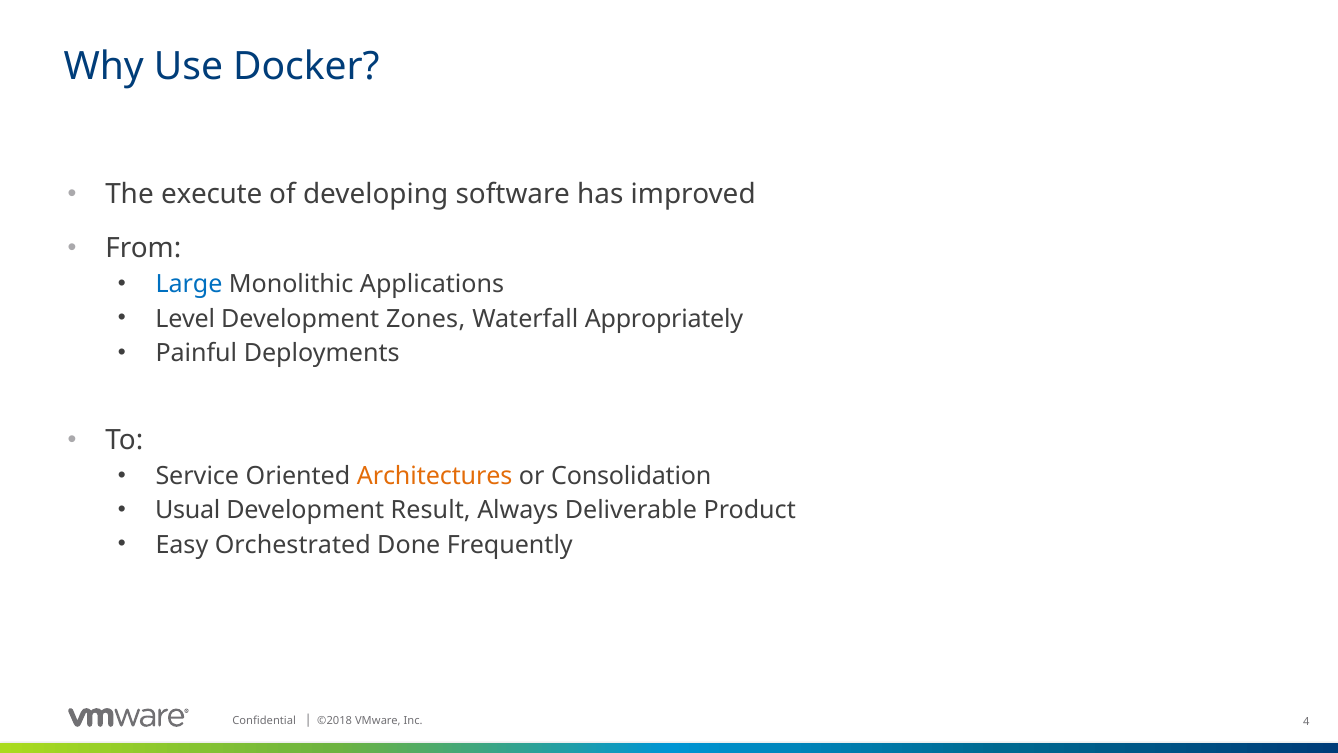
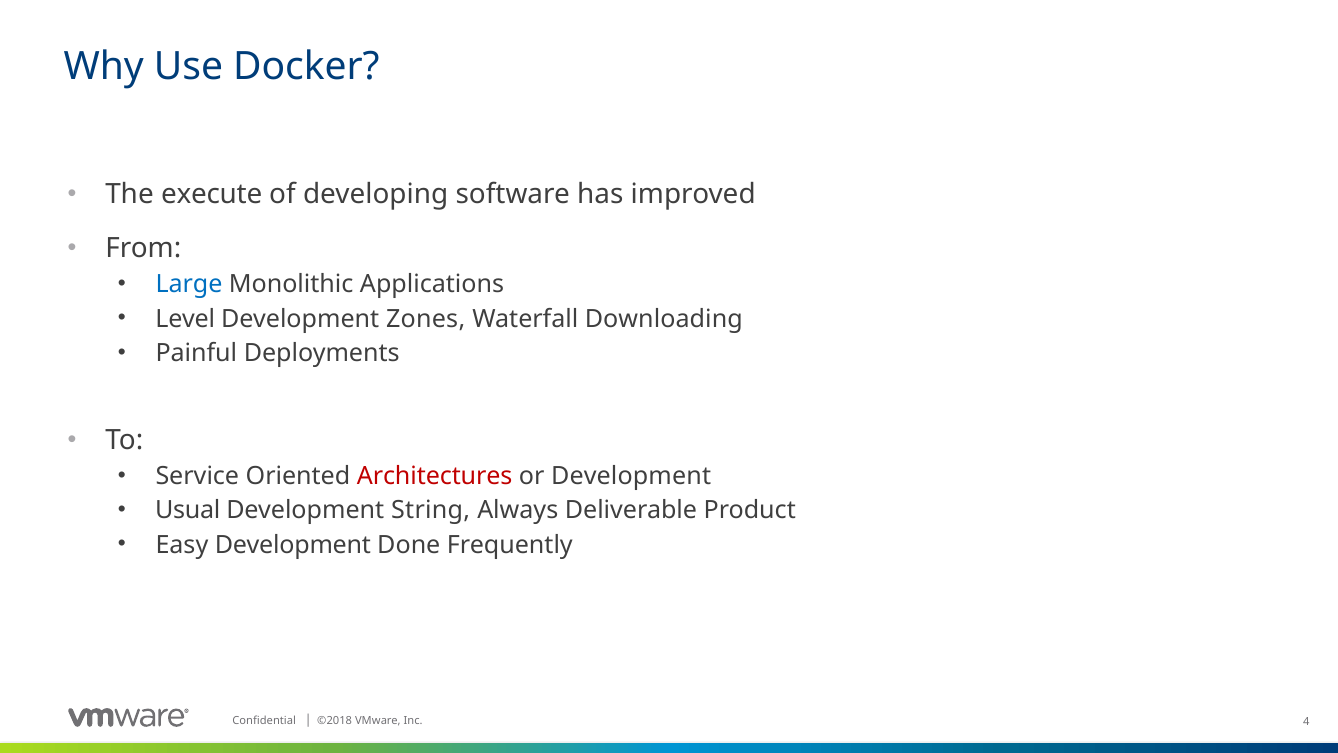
Appropriately: Appropriately -> Downloading
Architectures colour: orange -> red
or Consolidation: Consolidation -> Development
Result: Result -> String
Easy Orchestrated: Orchestrated -> Development
